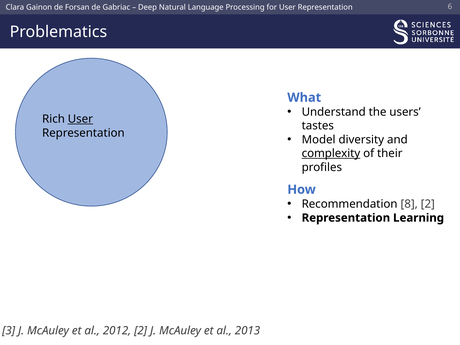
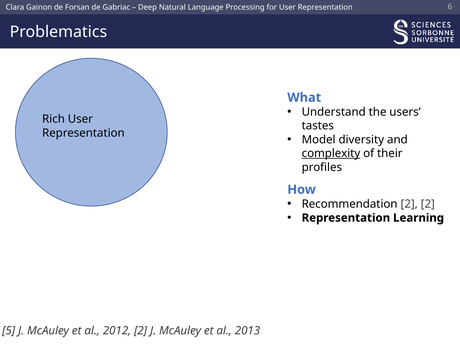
User at (80, 119) underline: present -> none
Recommendation 8: 8 -> 2
3: 3 -> 5
